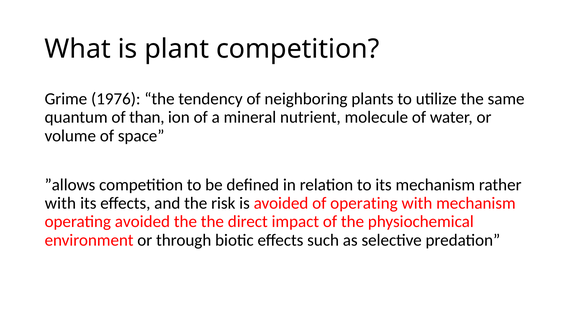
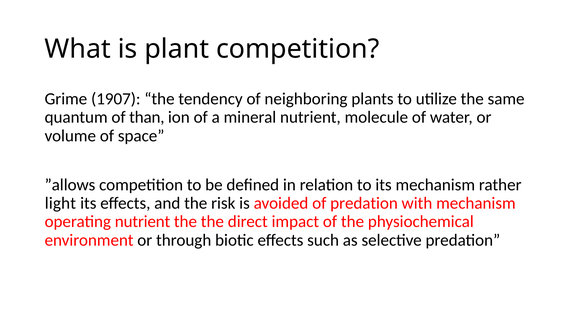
1976: 1976 -> 1907
with at (60, 203): with -> light
of operating: operating -> predation
operating avoided: avoided -> nutrient
